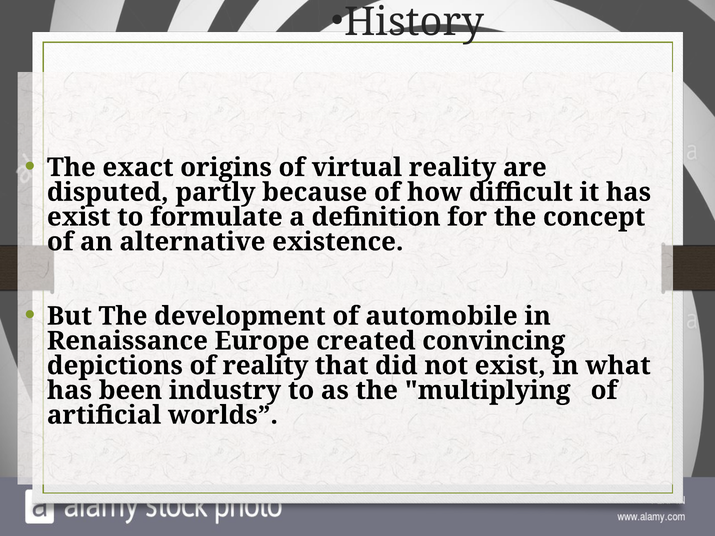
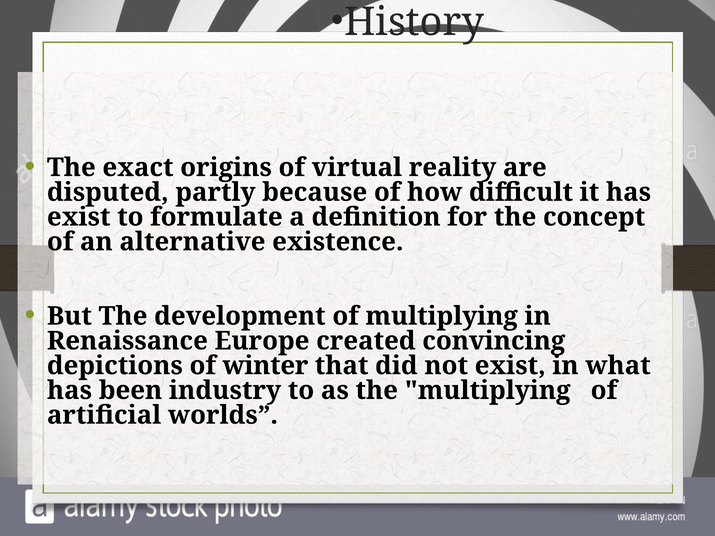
of automobile: automobile -> multiplying
of reality: reality -> winter
